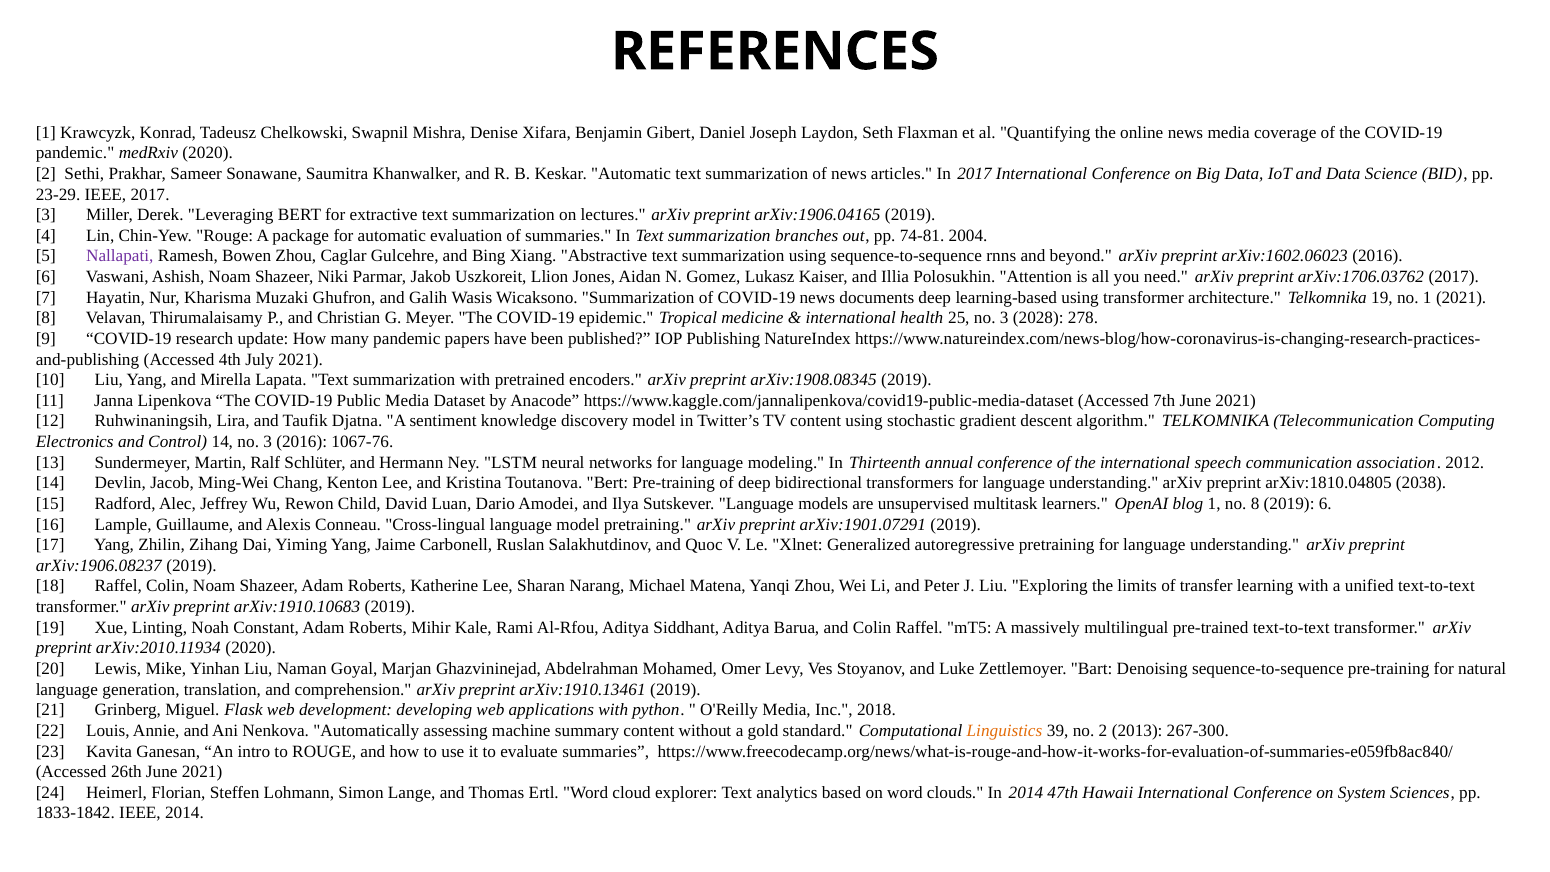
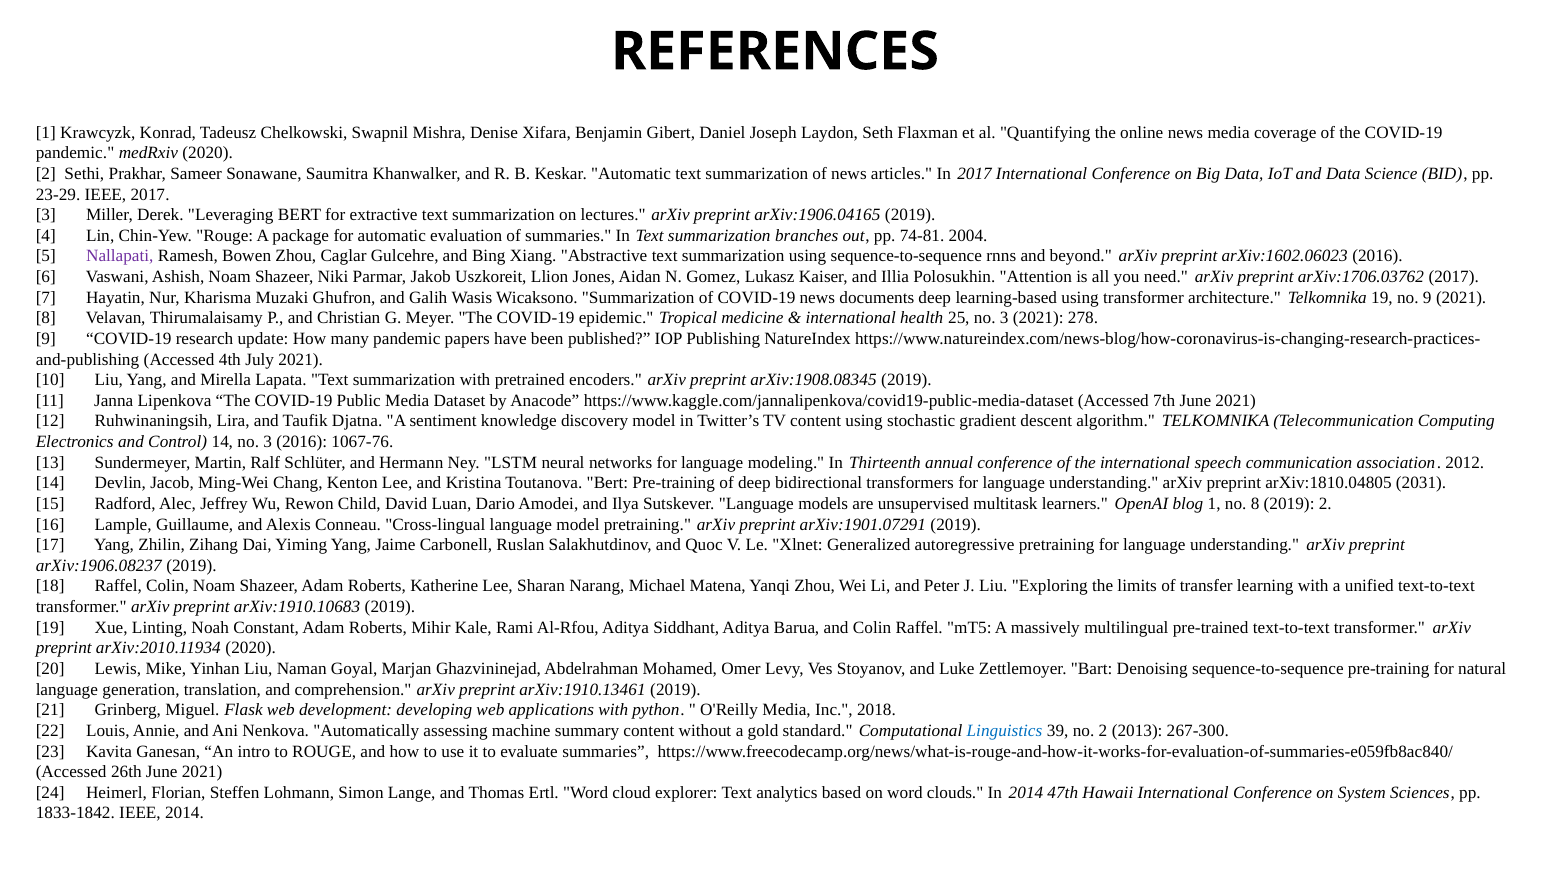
no 1: 1 -> 9
3 2028: 2028 -> 2021
2038: 2038 -> 2031
2019 6: 6 -> 2
Linguistics colour: orange -> blue
